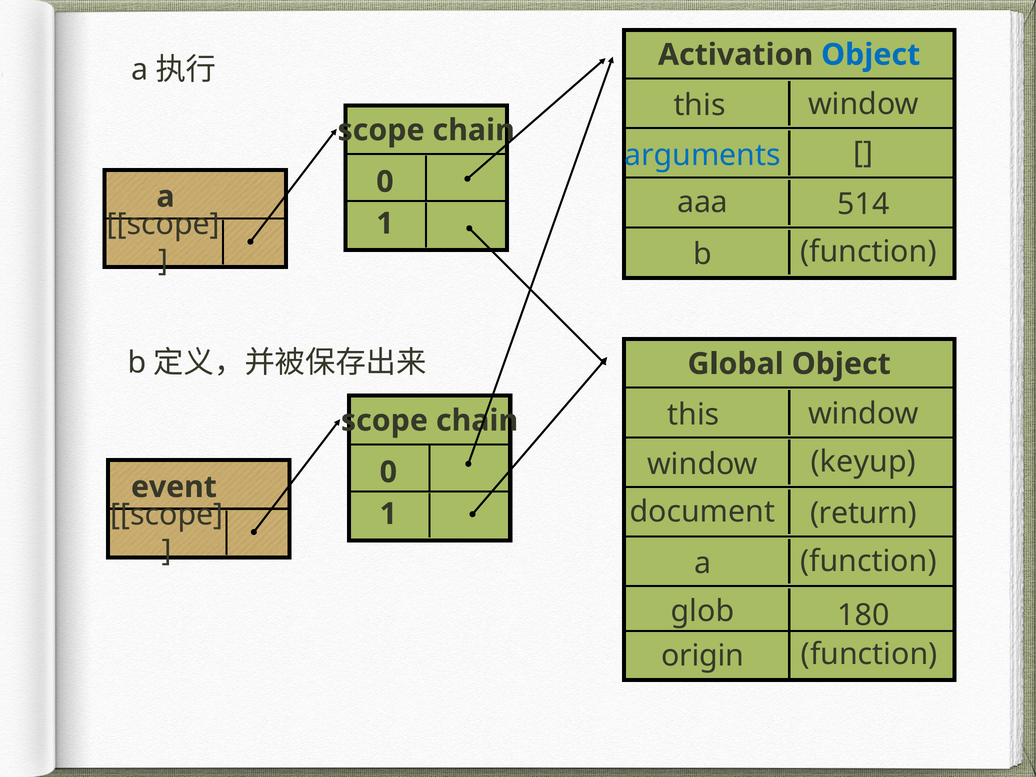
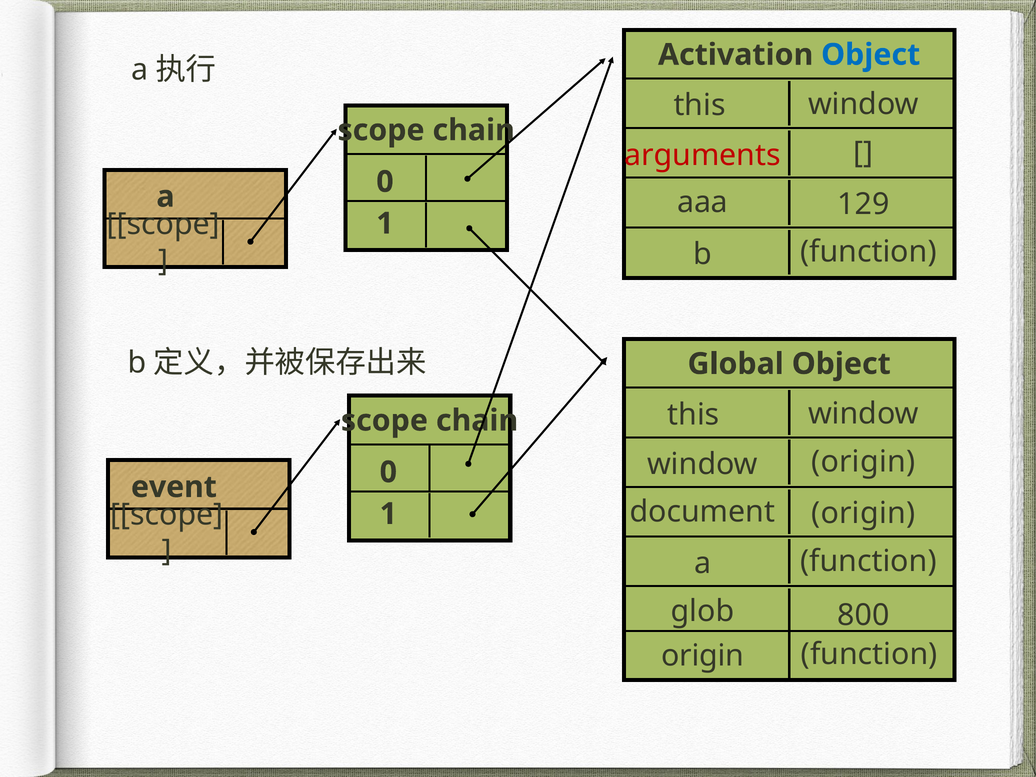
arguments colour: blue -> red
514: 514 -> 129
window keyup: keyup -> origin
document return: return -> origin
180: 180 -> 800
